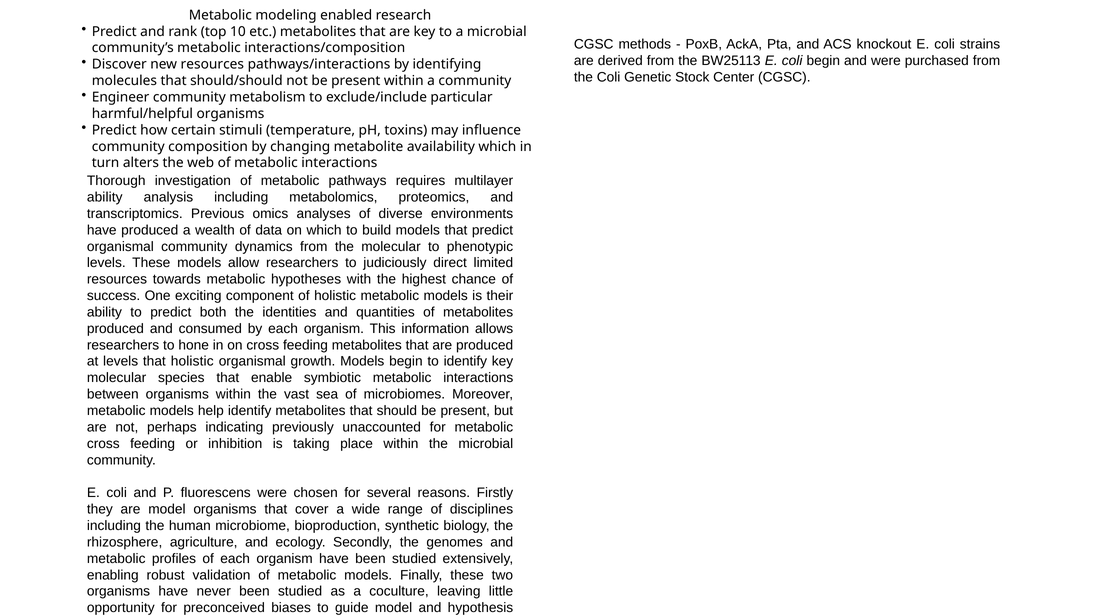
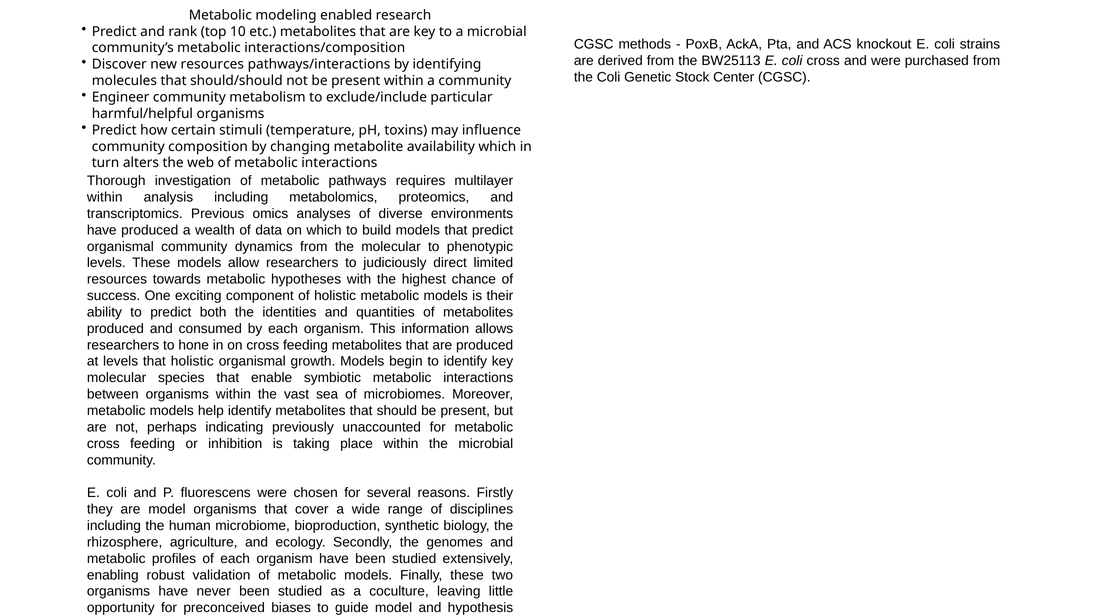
coli begin: begin -> cross
ability at (105, 197): ability -> within
